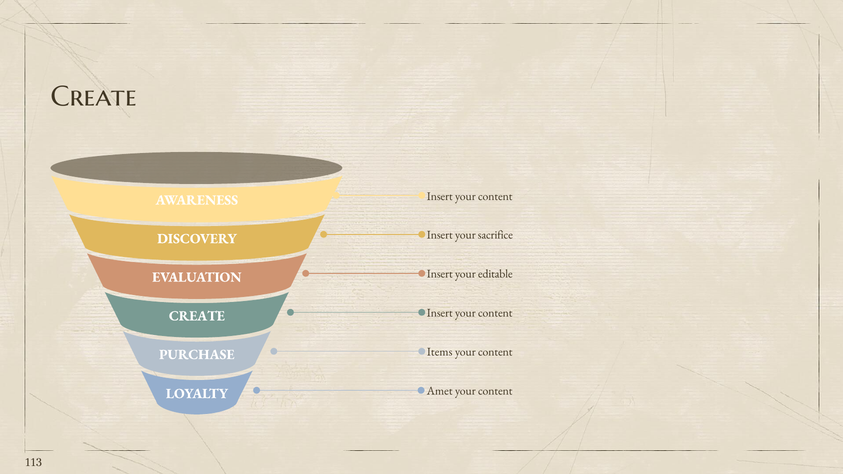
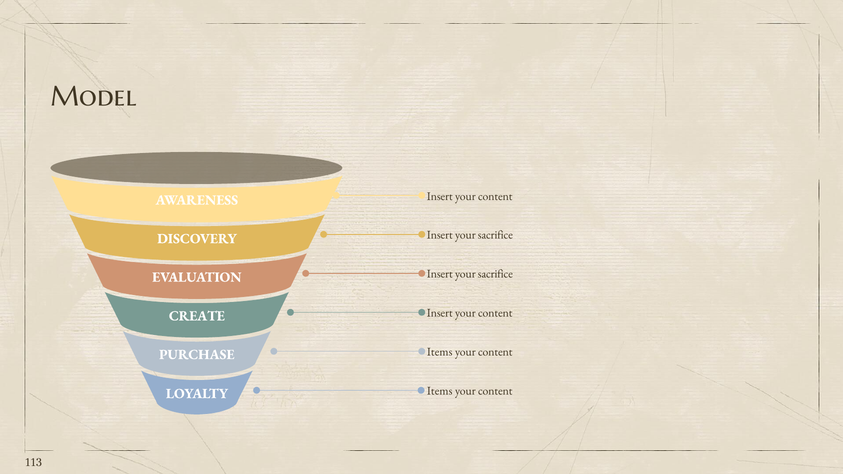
Create at (94, 96): Create -> Model
editable at (495, 274): editable -> sacrifice
Amet at (440, 391): Amet -> Items
